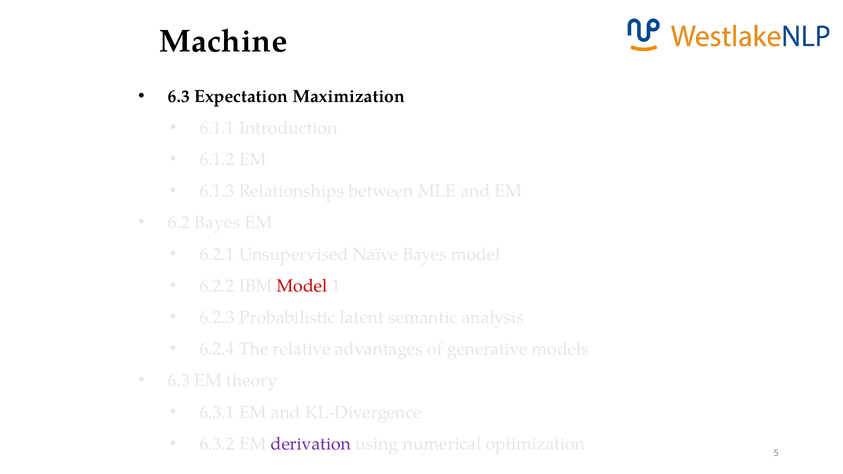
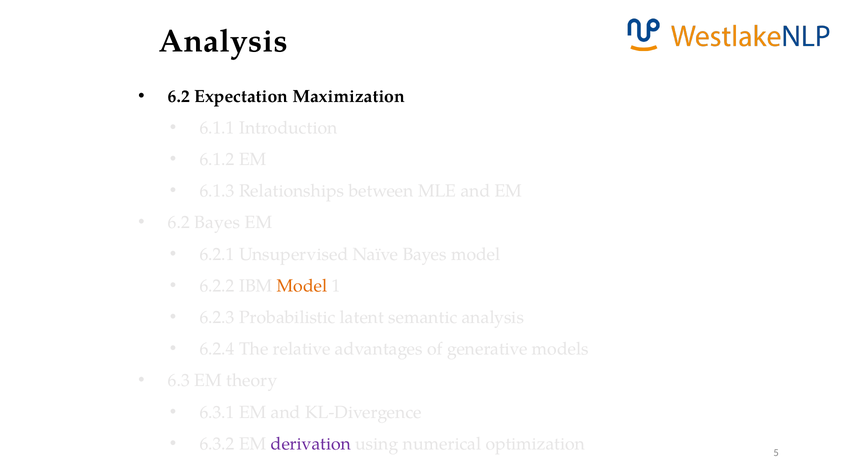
Machine at (223, 41): Machine -> Analysis
6.3 at (179, 96): 6.3 -> 6.2
Model at (302, 286) colour: red -> orange
